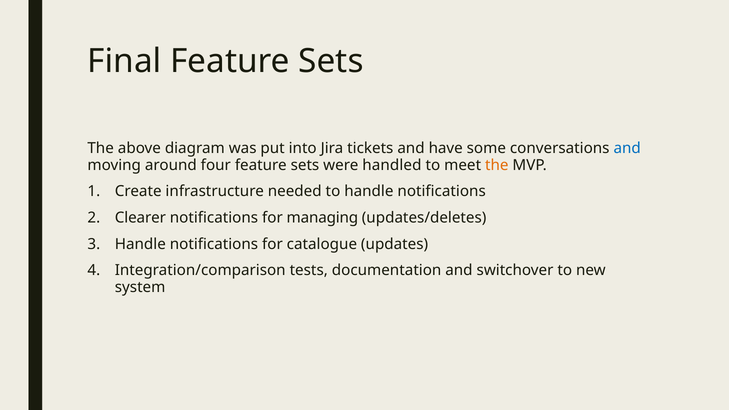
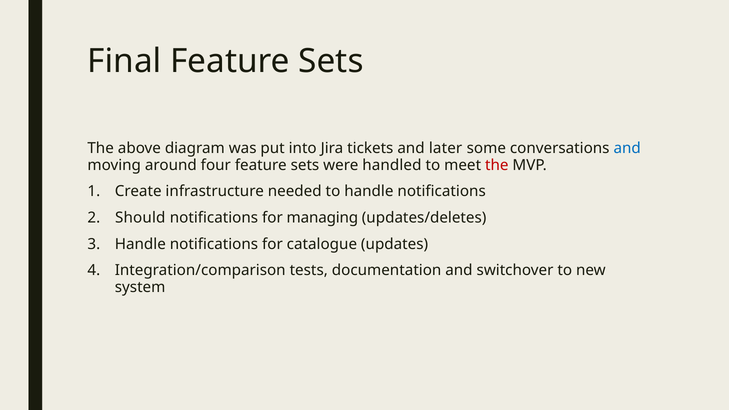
have: have -> later
the at (497, 165) colour: orange -> red
Clearer: Clearer -> Should
